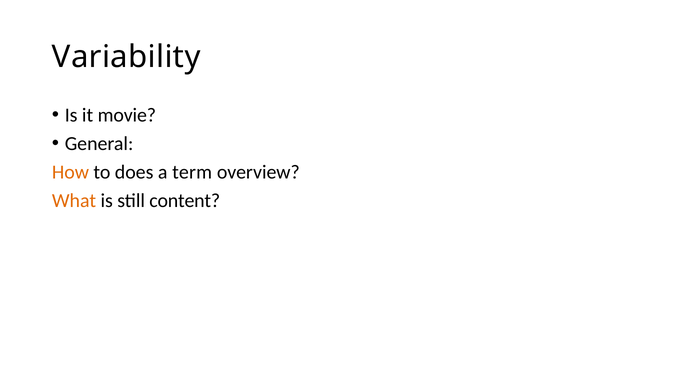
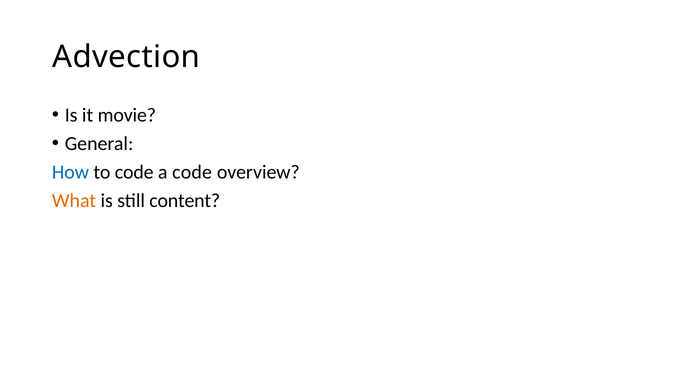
Variability: Variability -> Advection
How colour: orange -> blue
to does: does -> code
a term: term -> code
